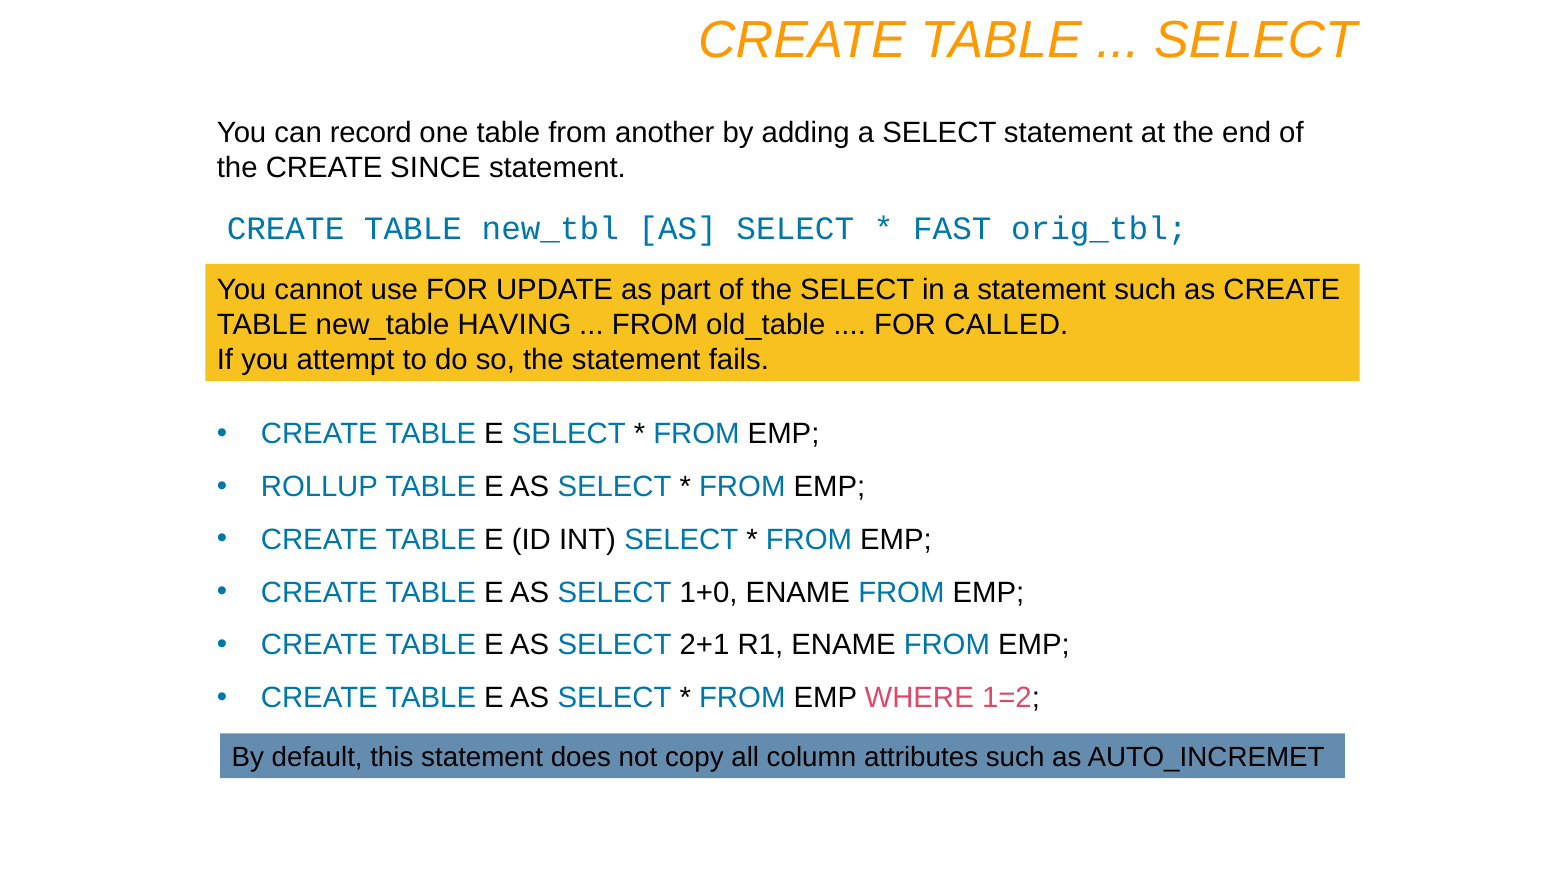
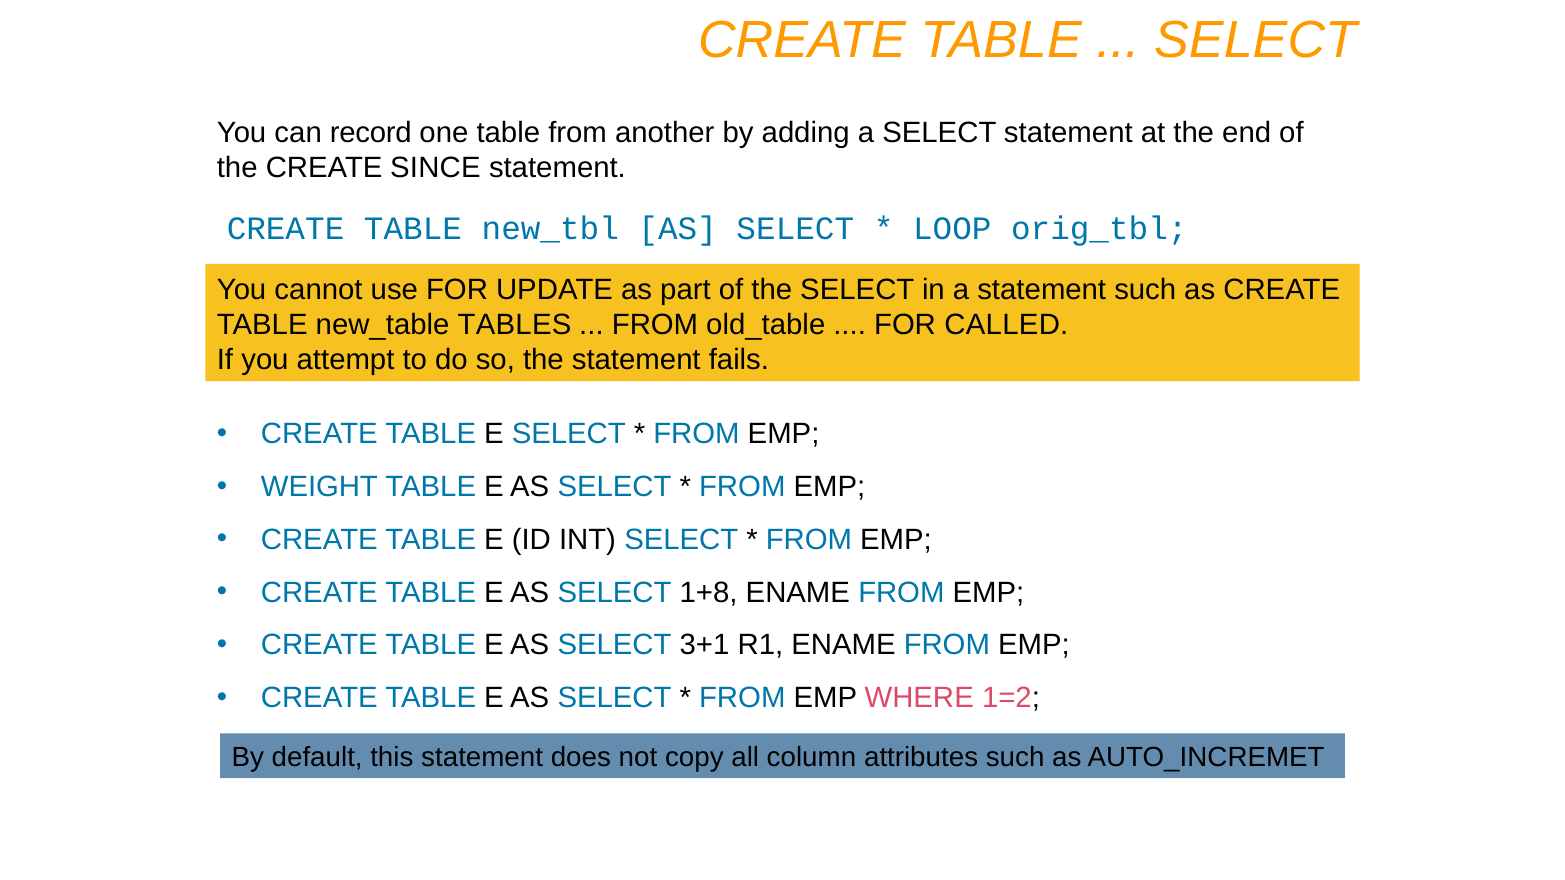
FAST: FAST -> LOOP
HAVING: HAVING -> TABLES
ROLLUP: ROLLUP -> WEIGHT
1+0: 1+0 -> 1+8
2+1: 2+1 -> 3+1
